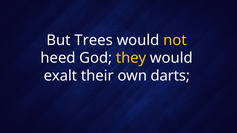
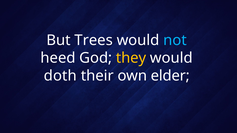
not colour: yellow -> light blue
exalt: exalt -> doth
darts: darts -> elder
